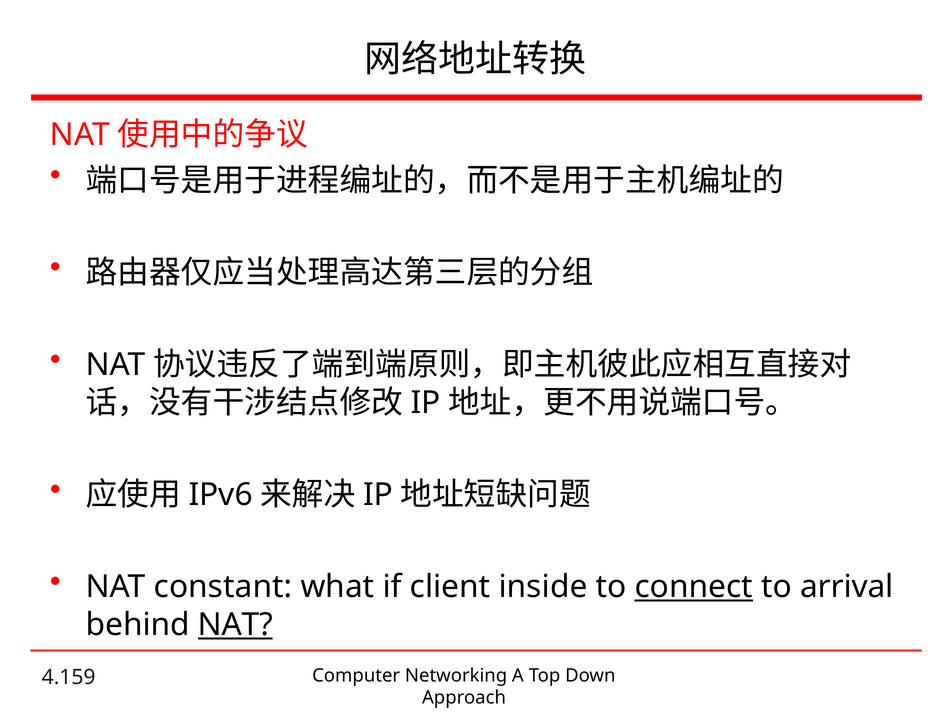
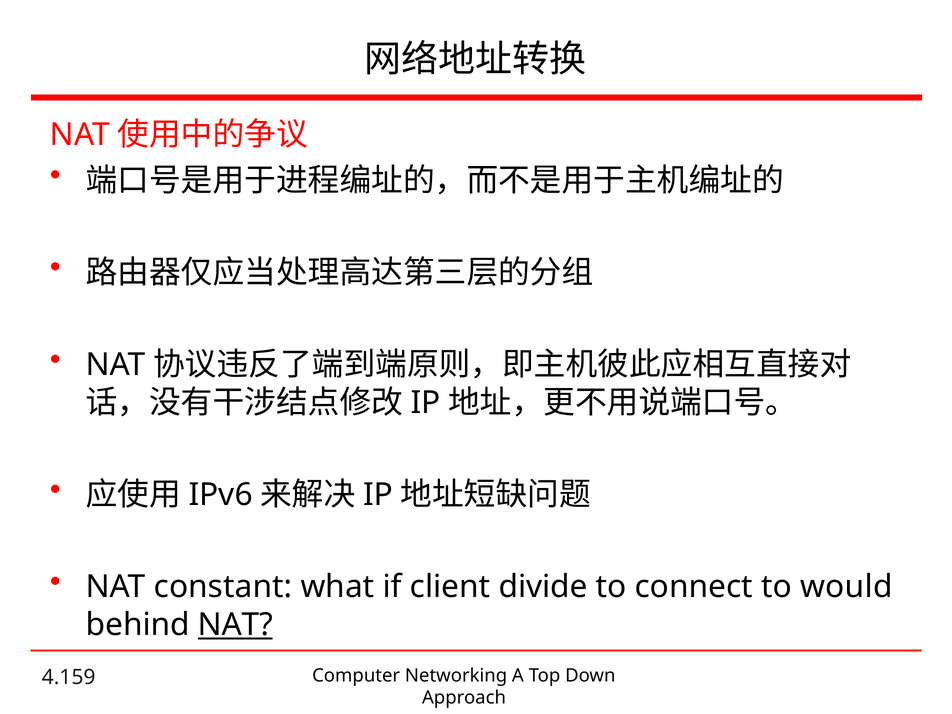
inside: inside -> divide
connect underline: present -> none
arrival: arrival -> would
